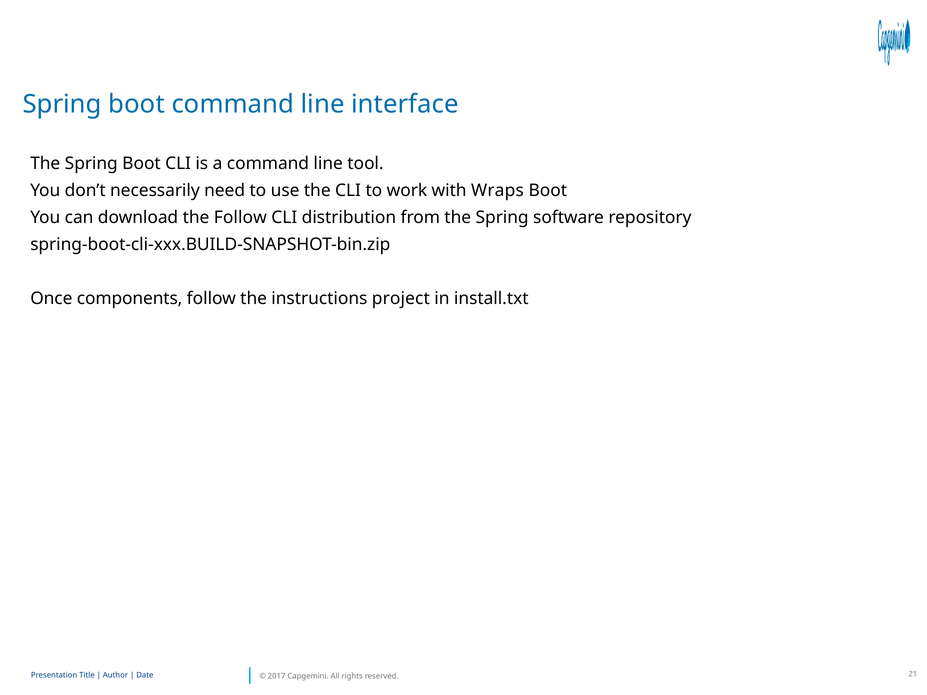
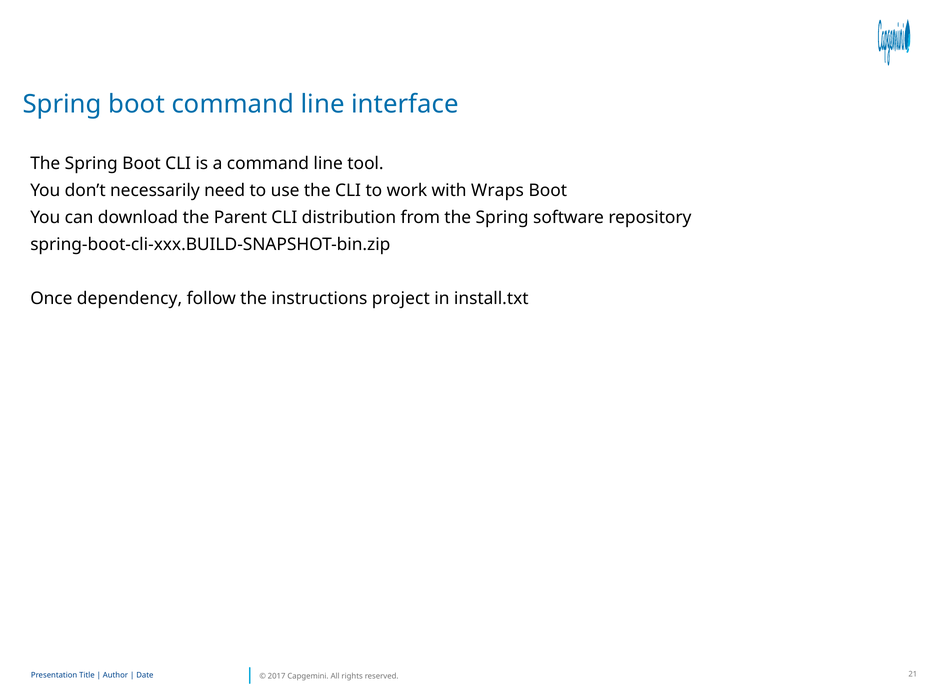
the Follow: Follow -> Parent
components: components -> dependency
